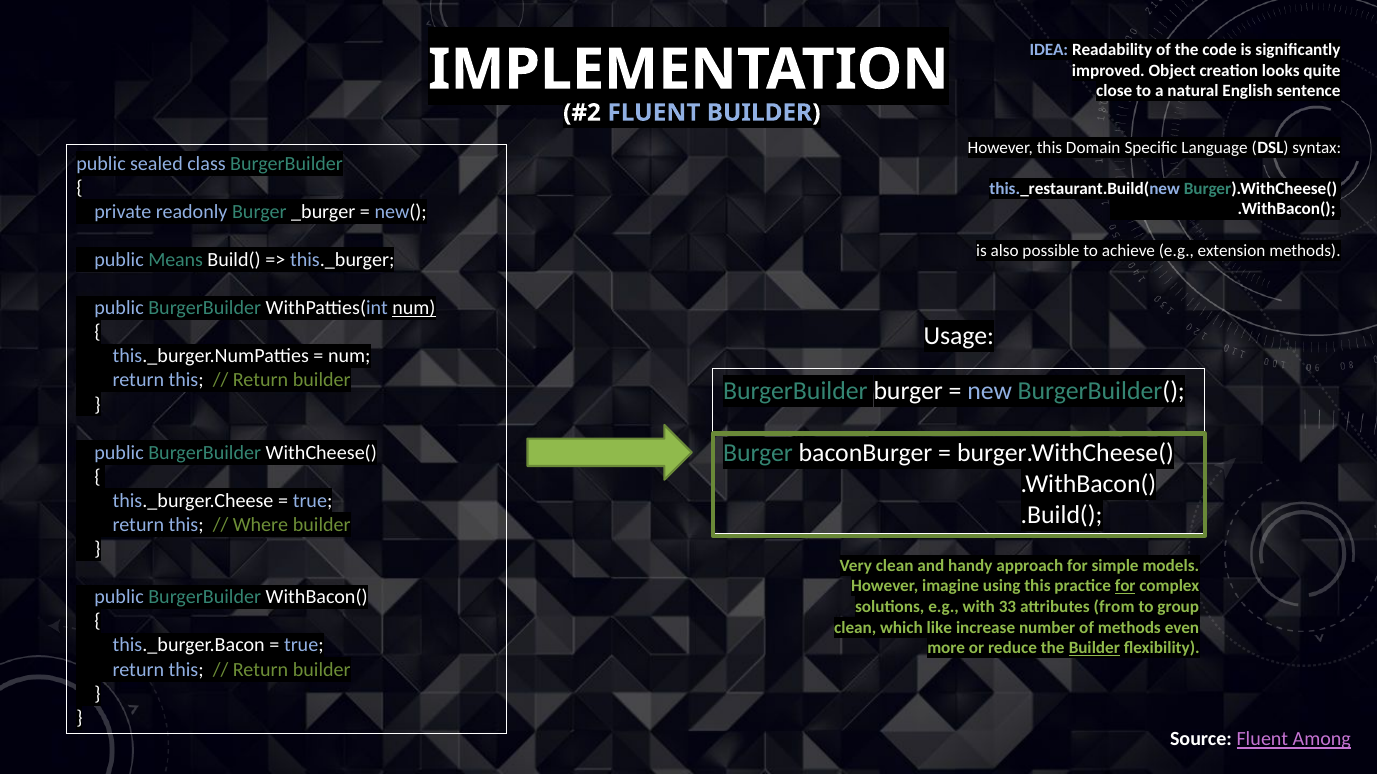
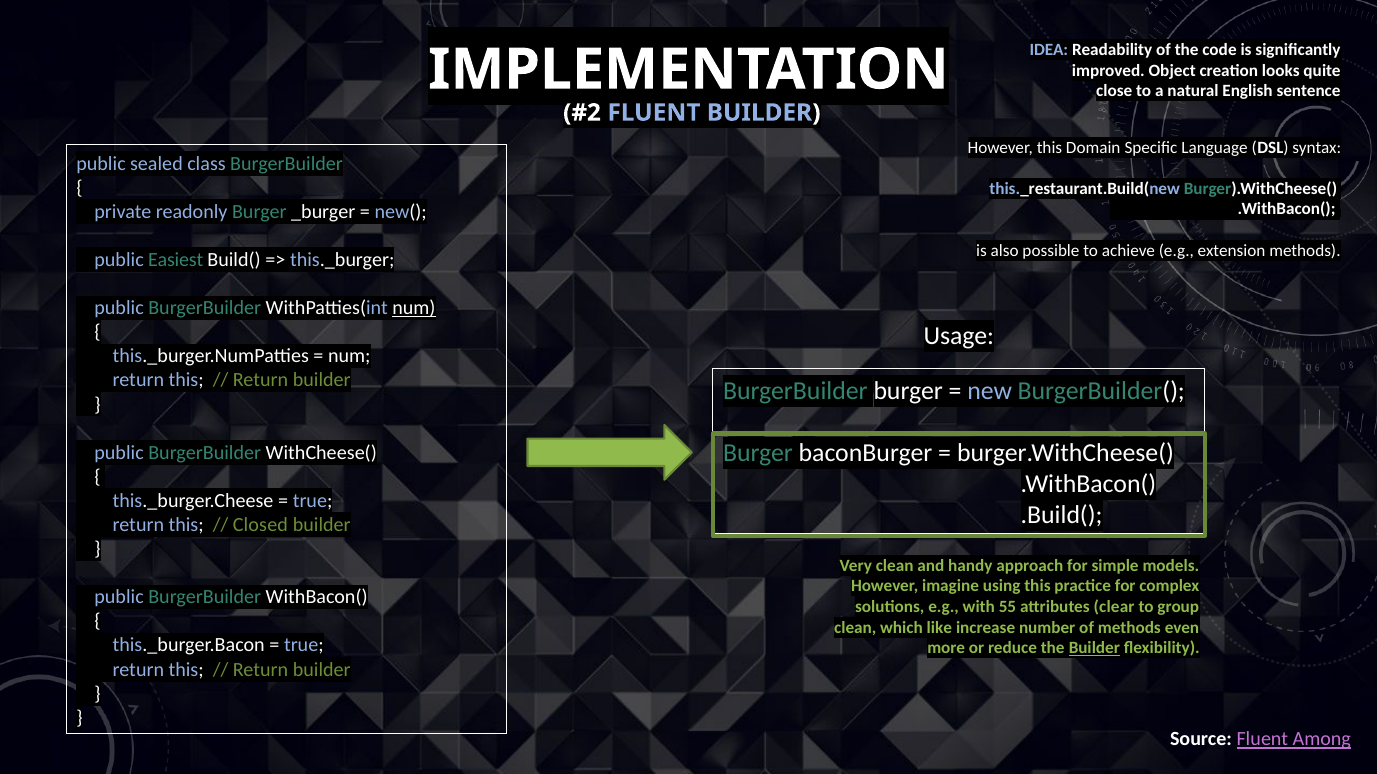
Means: Means -> Easiest
Where: Where -> Closed
for at (1125, 587) underline: present -> none
33: 33 -> 55
from: from -> clear
